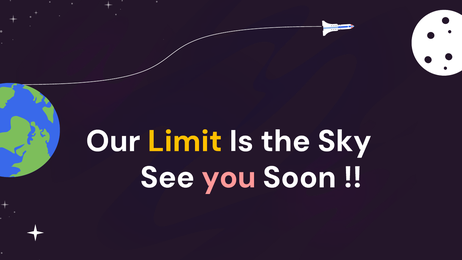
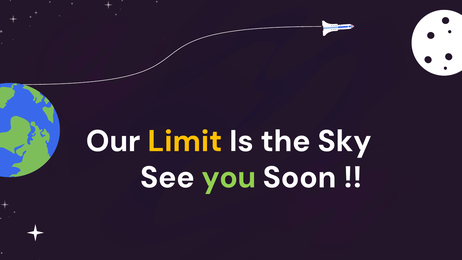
you colour: pink -> light green
